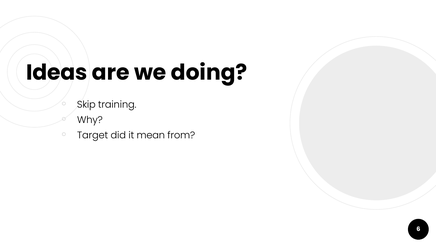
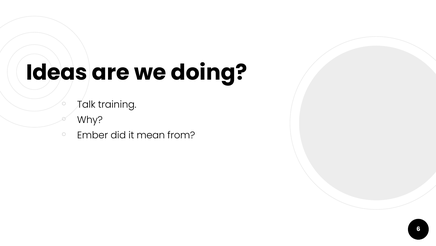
Skip: Skip -> Talk
Target: Target -> Ember
